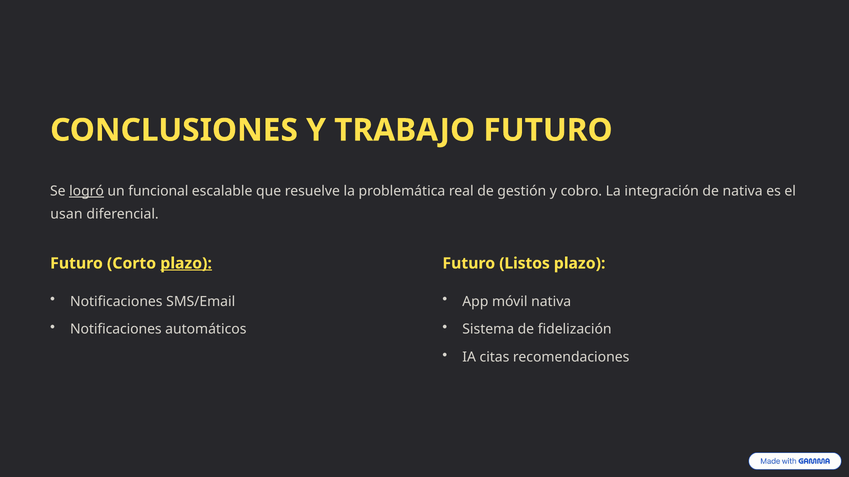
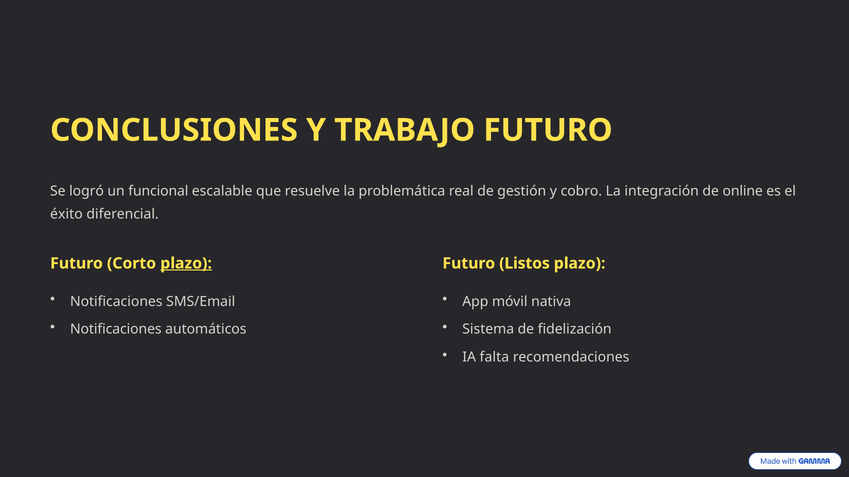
logró underline: present -> none
de nativa: nativa -> online
usan: usan -> éxito
citas: citas -> falta
